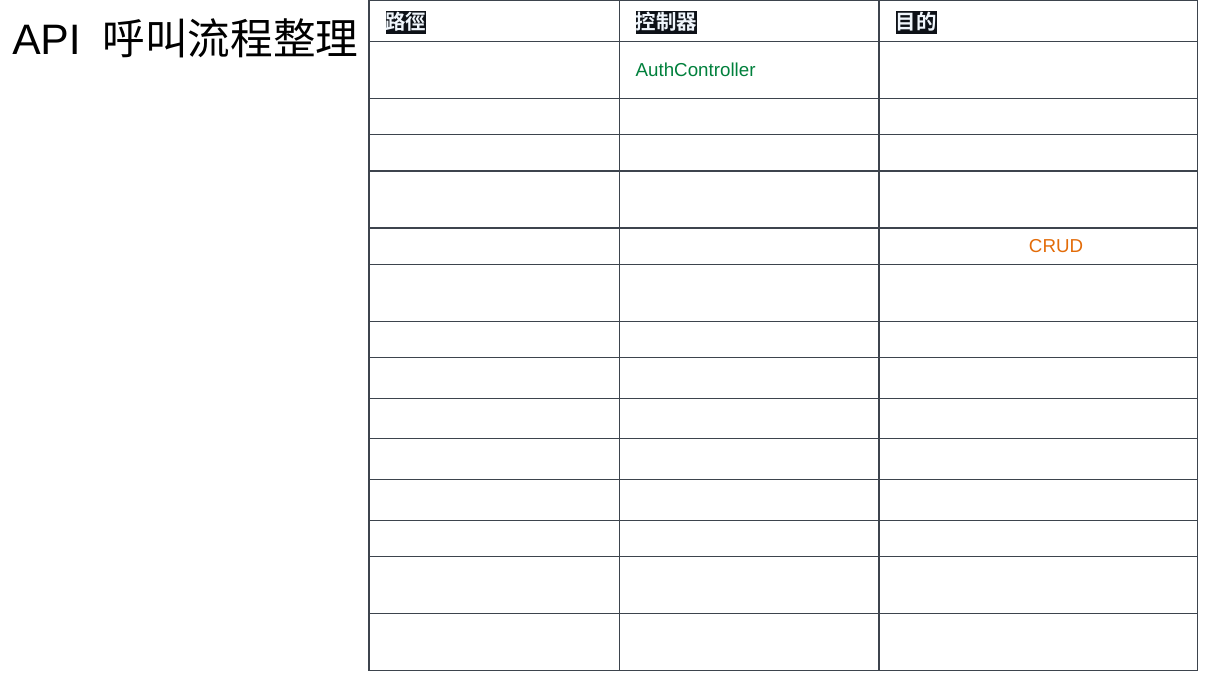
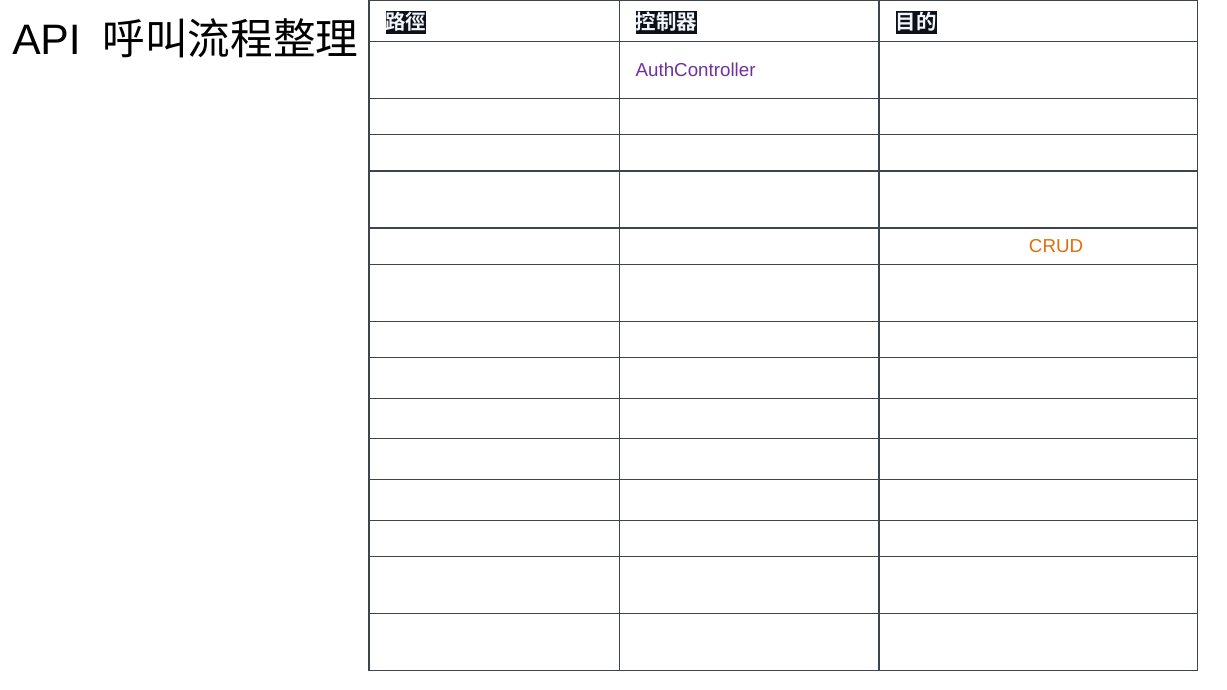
AuthController colour: green -> purple
